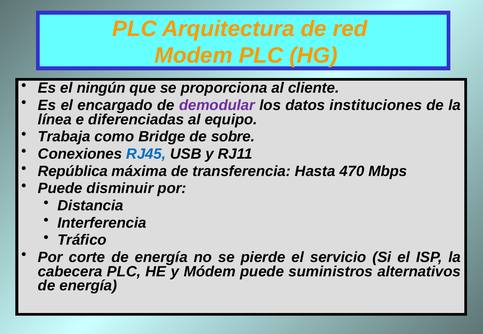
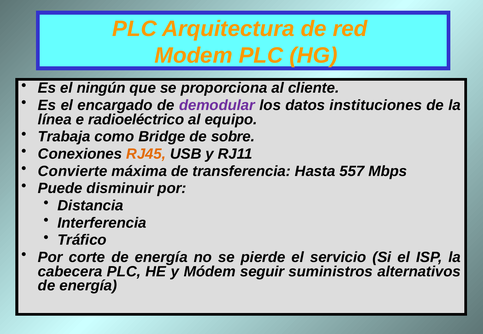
diferenciadas: diferenciadas -> radioeléctrico
RJ45 colour: blue -> orange
República: República -> Convierte
470: 470 -> 557
Módem puede: puede -> seguir
